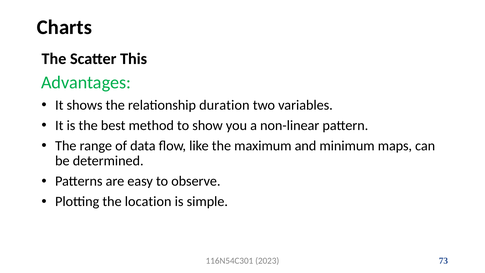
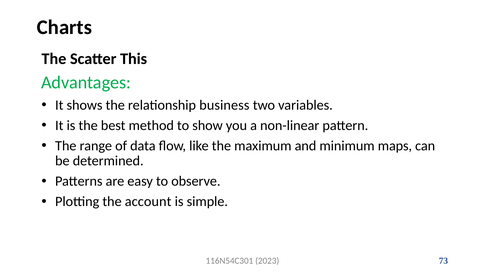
duration: duration -> business
location: location -> account
